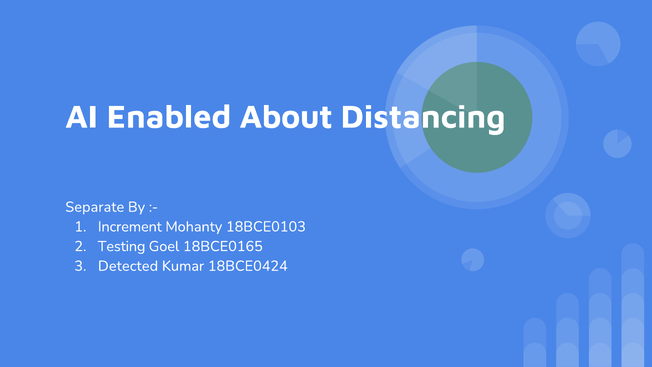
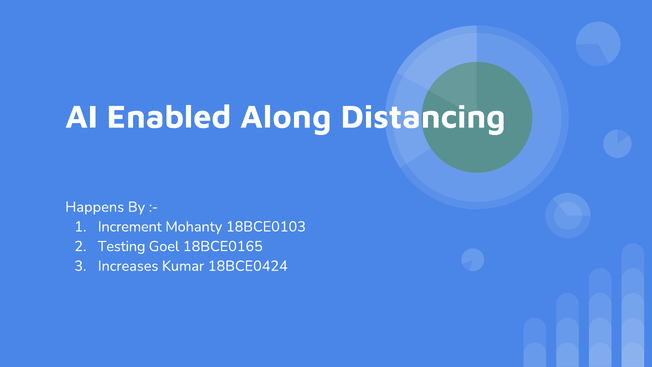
About: About -> Along
Separate: Separate -> Happens
Detected: Detected -> Increases
